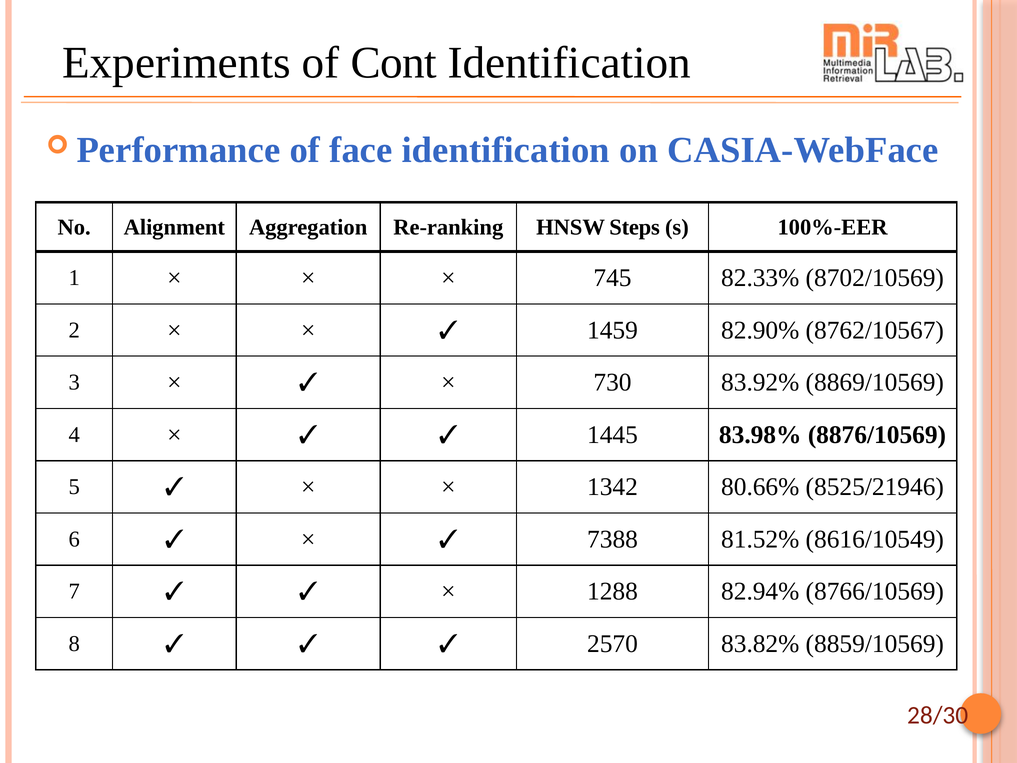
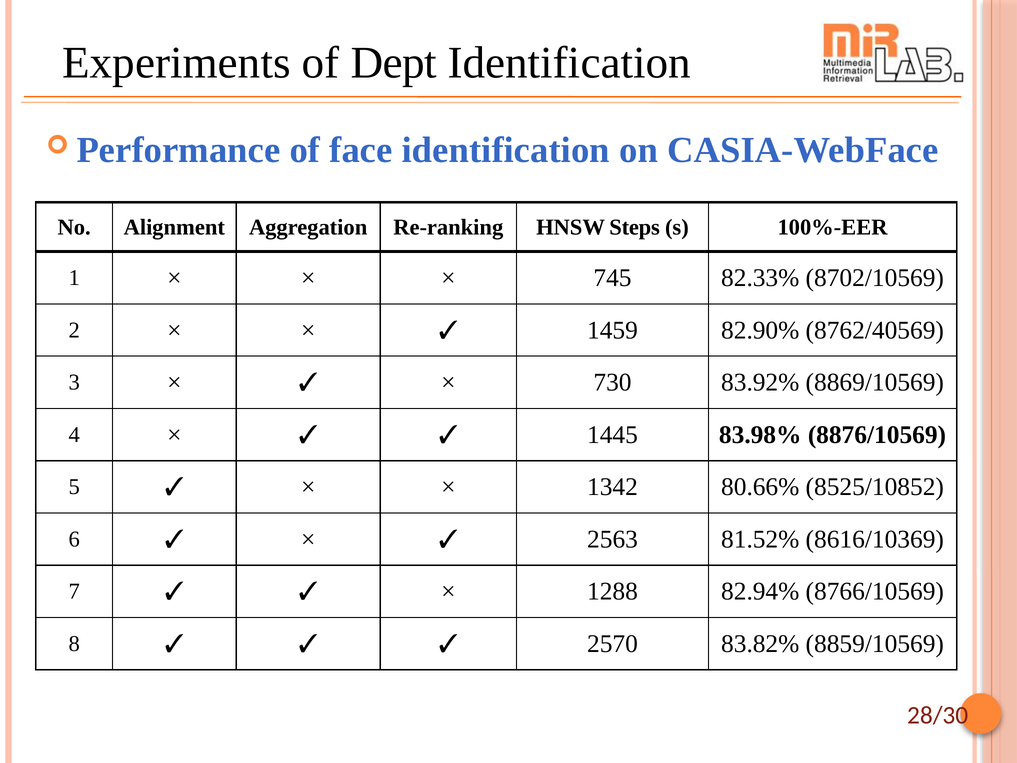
Cont: Cont -> Dept
8762/10567: 8762/10567 -> 8762/40569
8525/21946: 8525/21946 -> 8525/10852
7388: 7388 -> 2563
8616/10549: 8616/10549 -> 8616/10369
